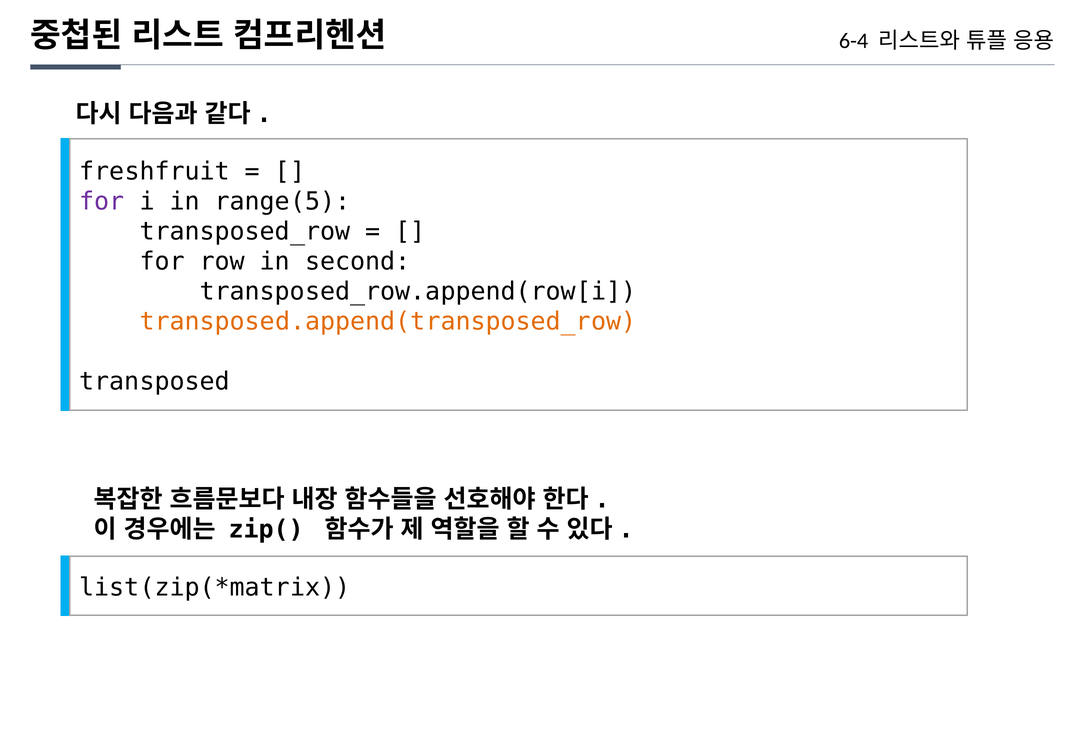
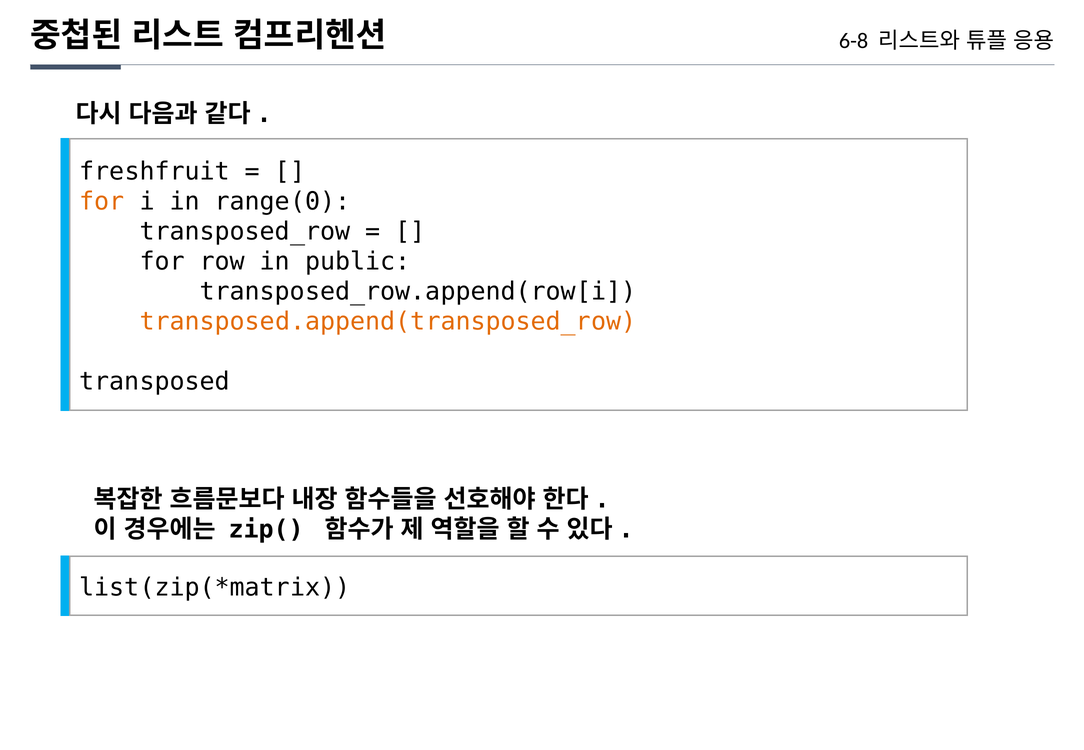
6-4: 6-4 -> 6-8
for at (102, 201) colour: purple -> orange
range(5: range(5 -> range(0
second: second -> public
